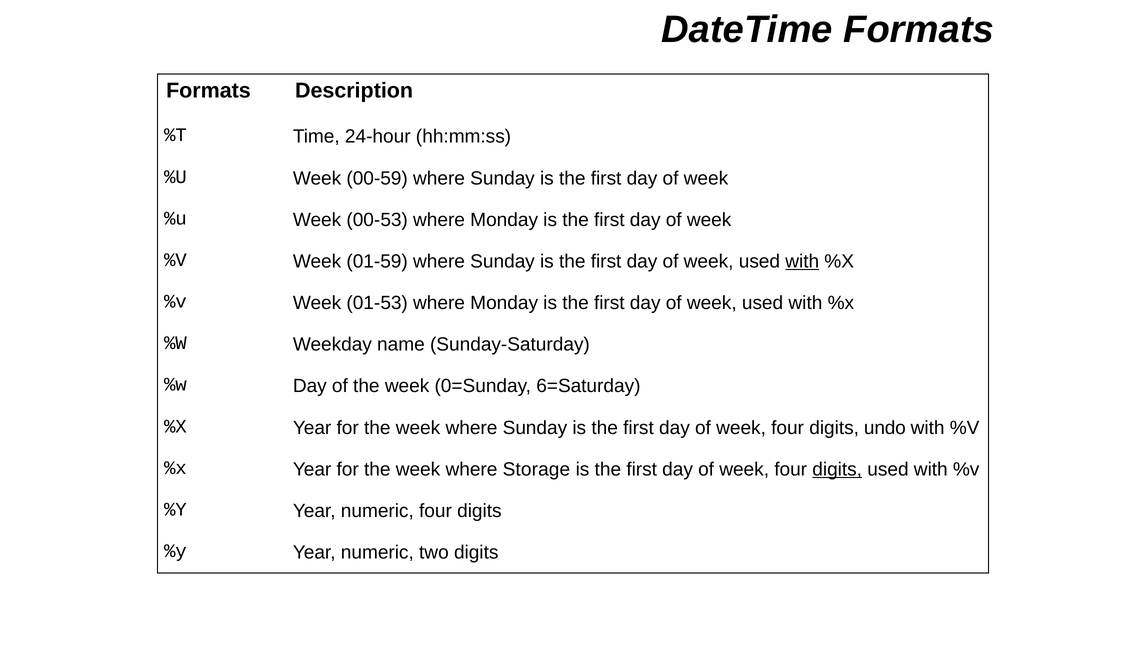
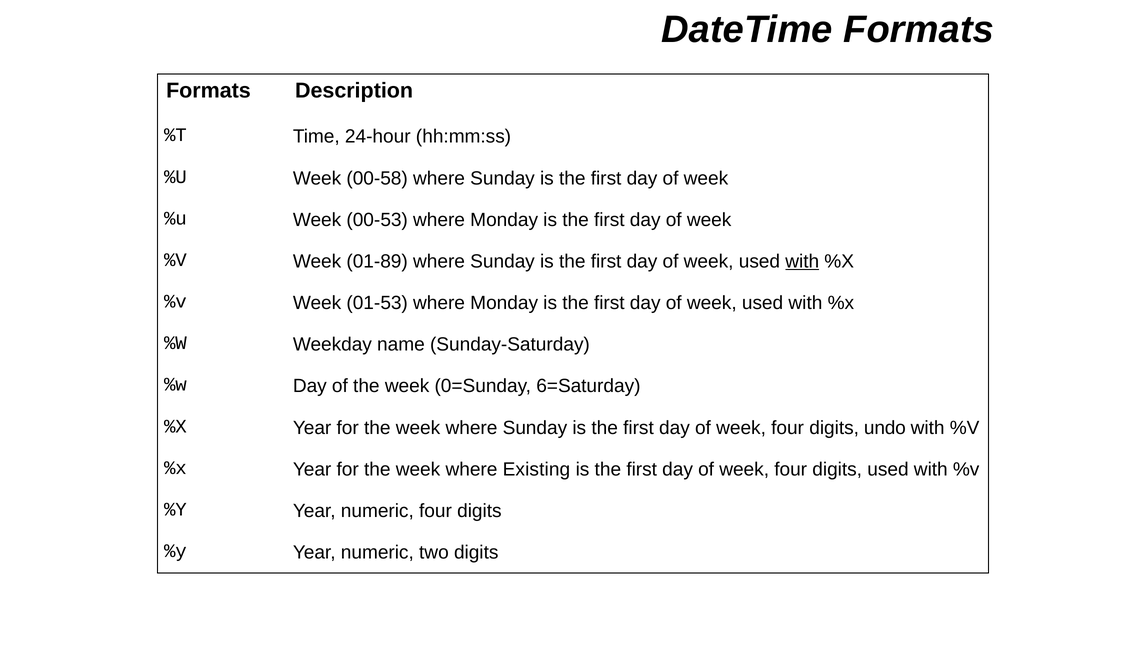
00-59: 00-59 -> 00-58
01-59: 01-59 -> 01-89
Storage: Storage -> Existing
digits at (837, 469) underline: present -> none
